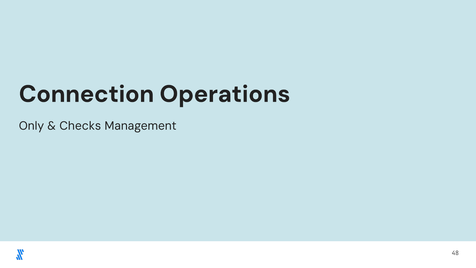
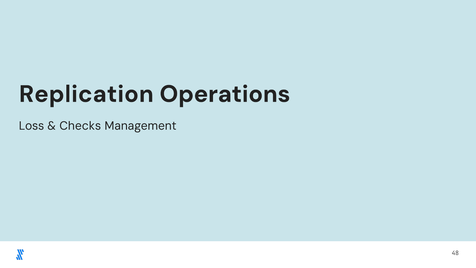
Connection: Connection -> Replication
Only: Only -> Loss
